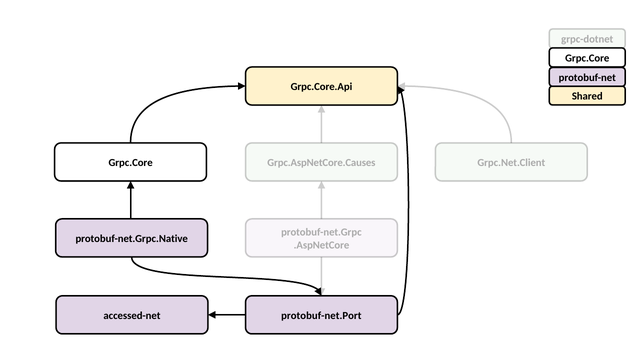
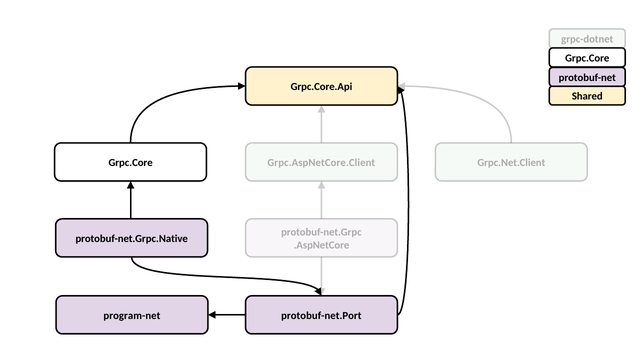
Grpc.AspNetCore.Causes: Grpc.AspNetCore.Causes -> Grpc.AspNetCore.Client
accessed-net: accessed-net -> program-net
